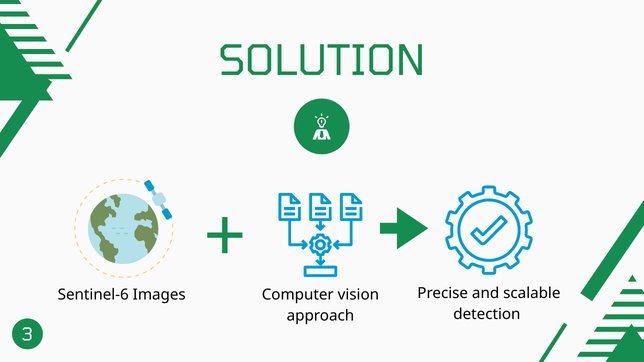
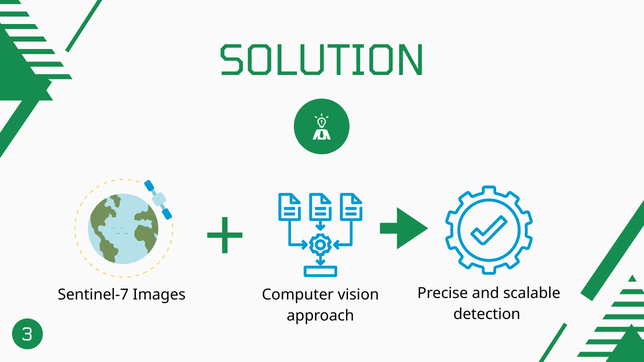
Sentinel-6: Sentinel-6 -> Sentinel-7
